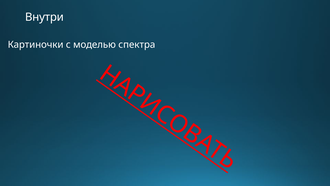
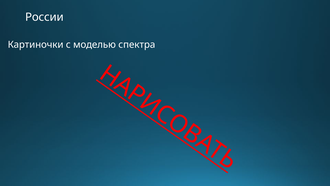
Внутри: Внутри -> России
